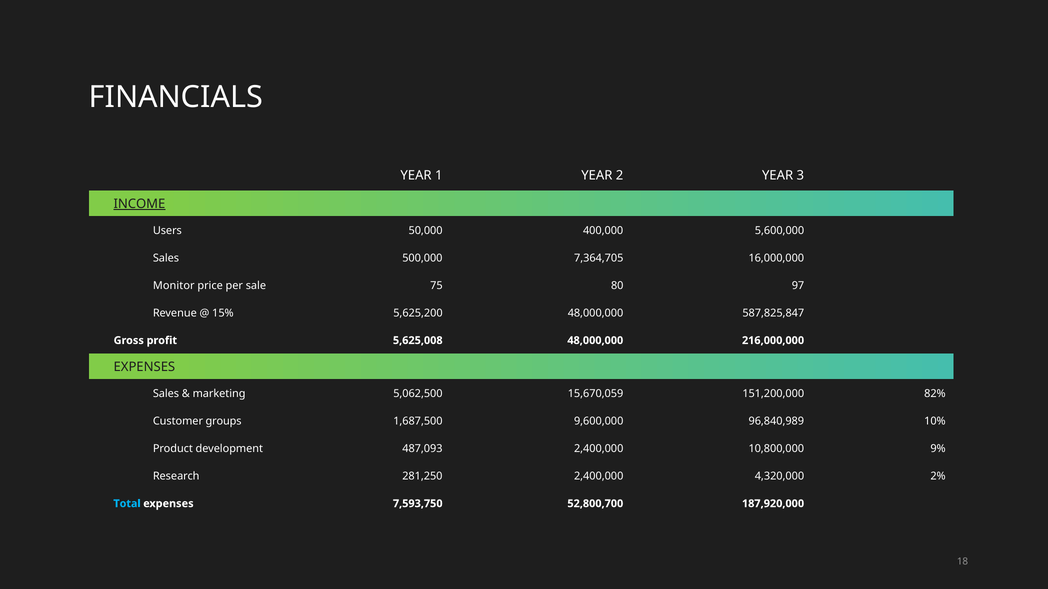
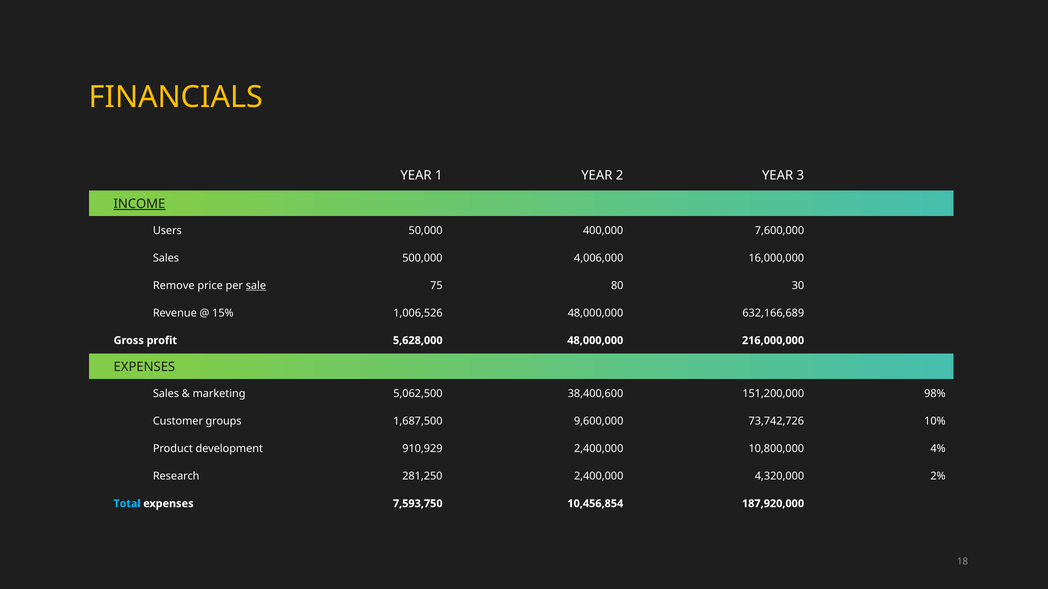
FINANCIALS colour: white -> yellow
5,600,000: 5,600,000 -> 7,600,000
7,364,705: 7,364,705 -> 4,006,000
Monitor: Monitor -> Remove
sale underline: none -> present
97: 97 -> 30
5,625,200: 5,625,200 -> 1,006,526
587,825,847: 587,825,847 -> 632,166,689
5,625,008: 5,625,008 -> 5,628,000
15,670,059: 15,670,059 -> 38,400,600
82%: 82% -> 98%
96,840,989: 96,840,989 -> 73,742,726
487,093: 487,093 -> 910,929
9%: 9% -> 4%
52,800,700: 52,800,700 -> 10,456,854
